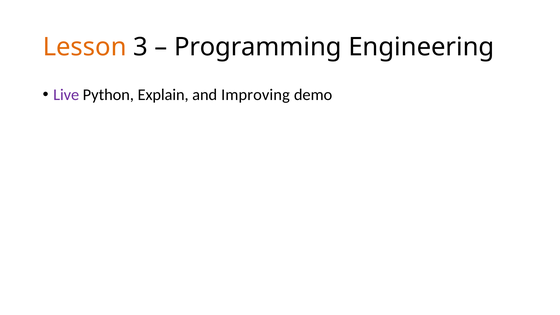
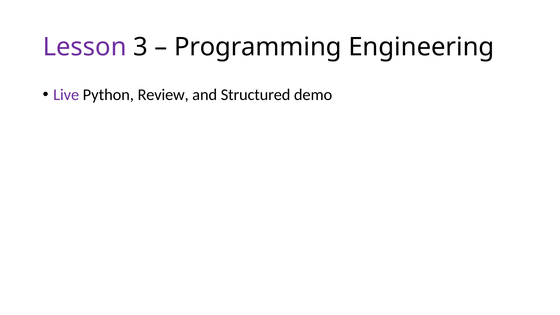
Lesson colour: orange -> purple
Explain: Explain -> Review
Improving: Improving -> Structured
